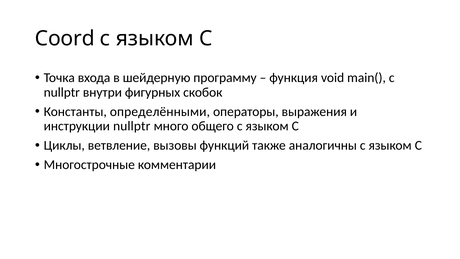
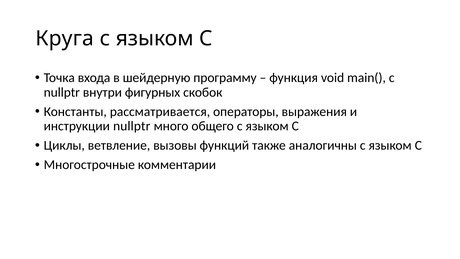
Coord: Coord -> Круга
определёнными: определёнными -> рассматривается
